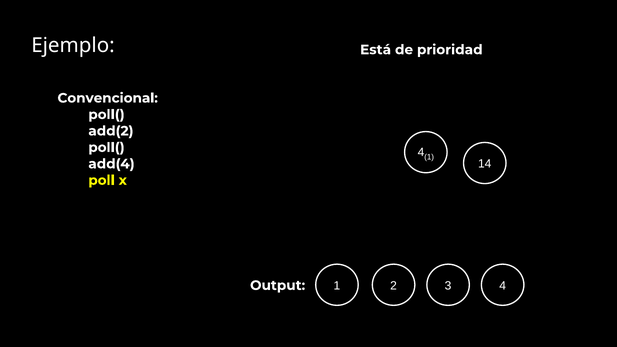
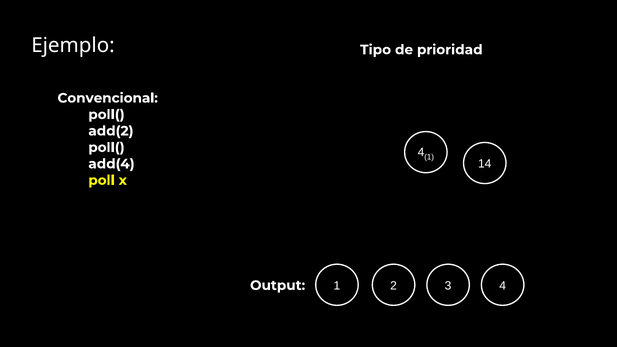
Está: Está -> Tipo
